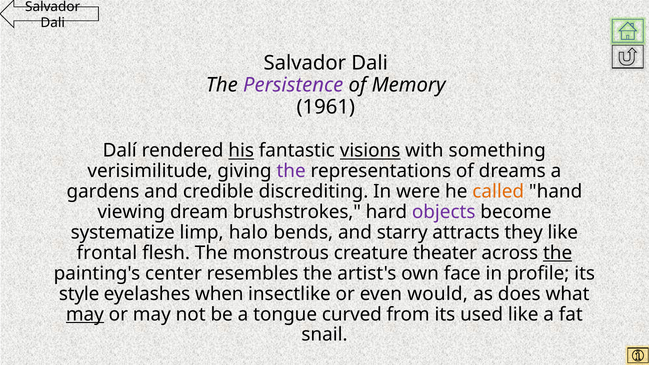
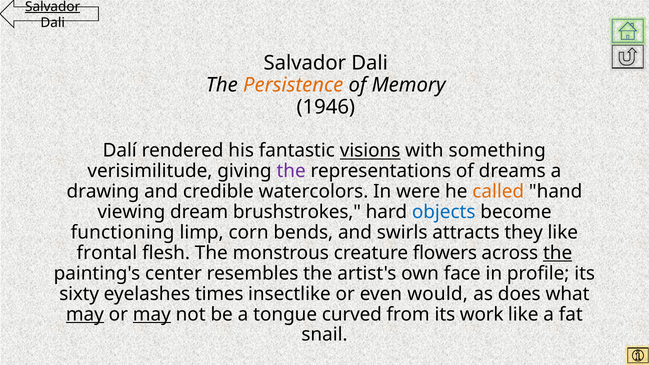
Salvador at (53, 7) underline: none -> present
Persistence colour: purple -> orange
1961: 1961 -> 1946
his underline: present -> none
gardens: gardens -> drawing
discrediting: discrediting -> watercolors
objects colour: purple -> blue
systematize: systematize -> functioning
halo: halo -> corn
starry: starry -> swirls
theater: theater -> flowers
style: style -> sixty
when: when -> times
may at (152, 314) underline: none -> present
used: used -> work
